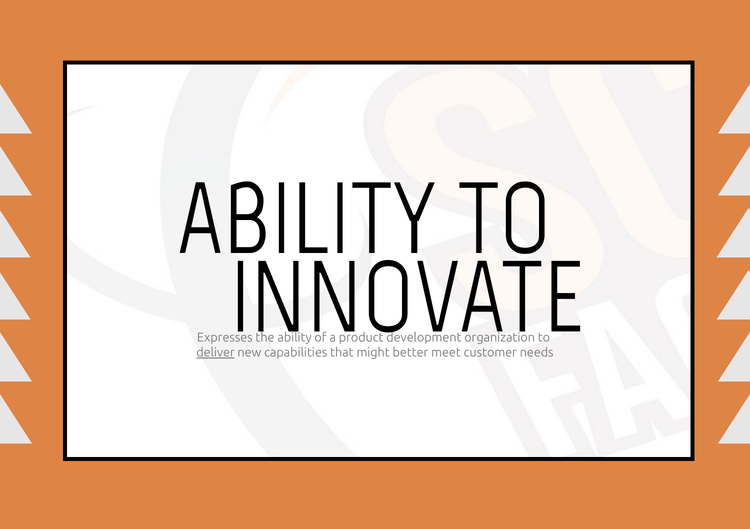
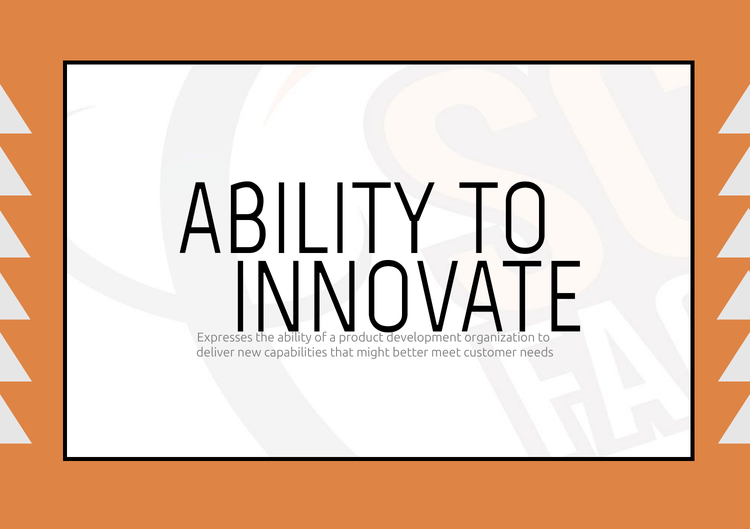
deliver underline: present -> none
